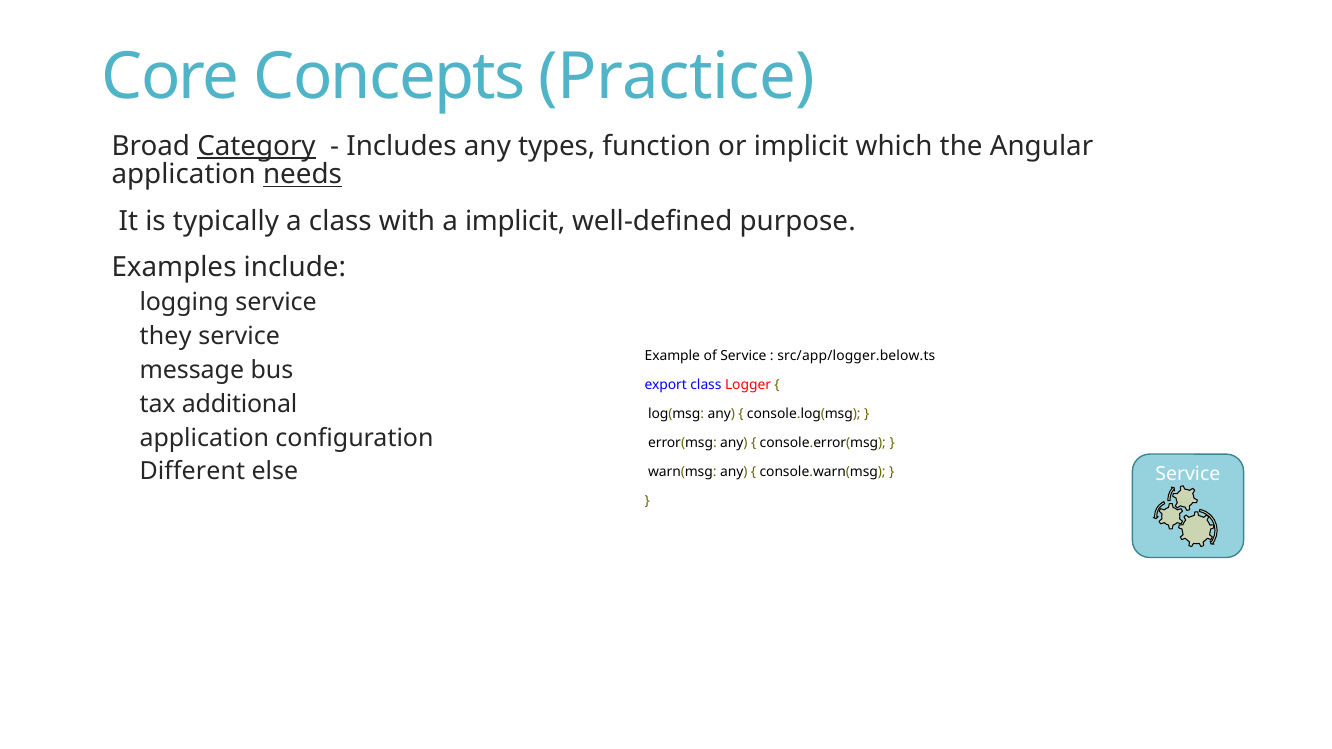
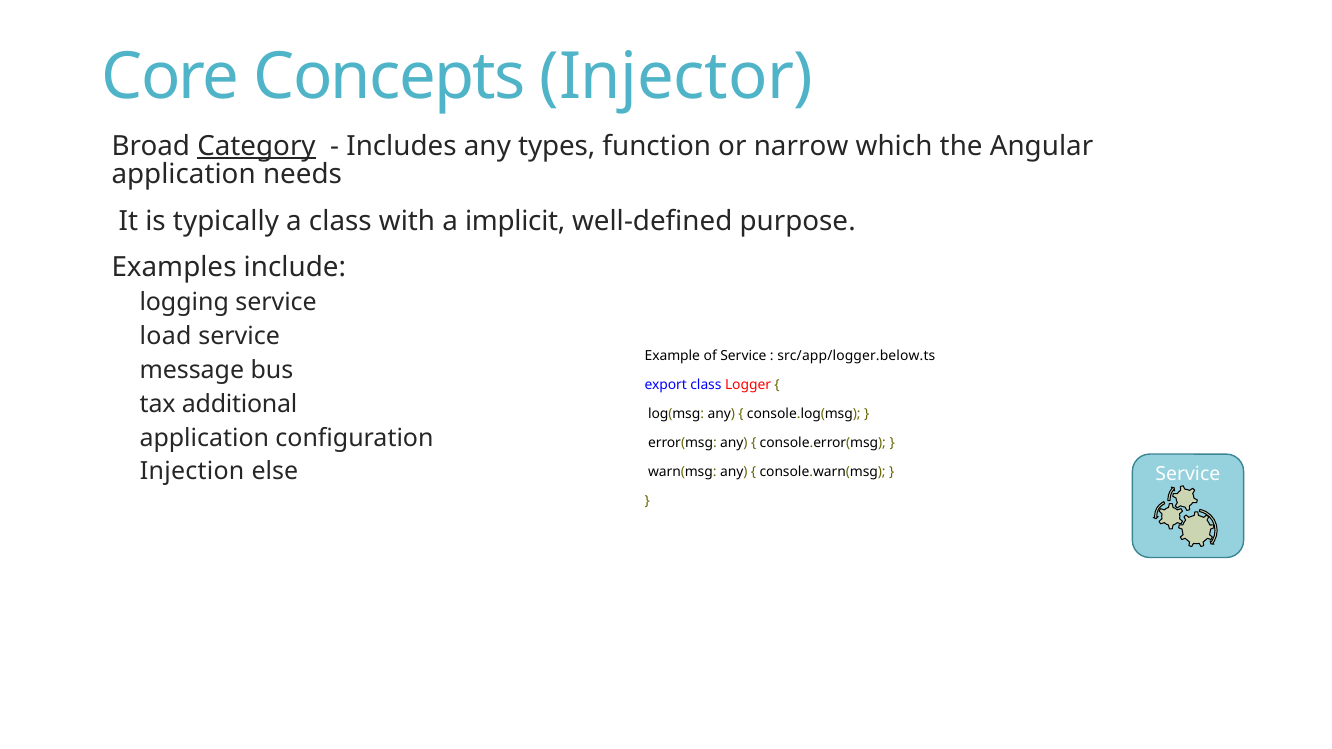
Practice: Practice -> Injector
or implicit: implicit -> narrow
needs underline: present -> none
they: they -> load
Different: Different -> Injection
